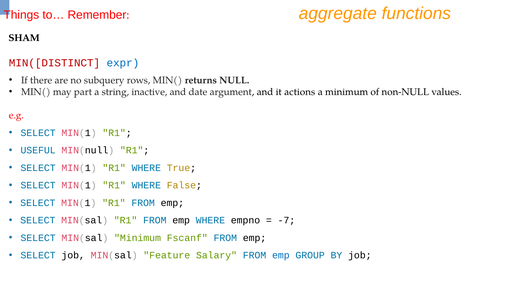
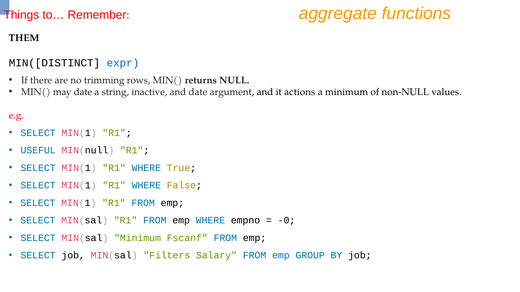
SHAM: SHAM -> THEM
MIN([DISTINCT colour: red -> black
subquery: subquery -> trimming
may part: part -> date
-7: -7 -> -0
Feature: Feature -> Filters
